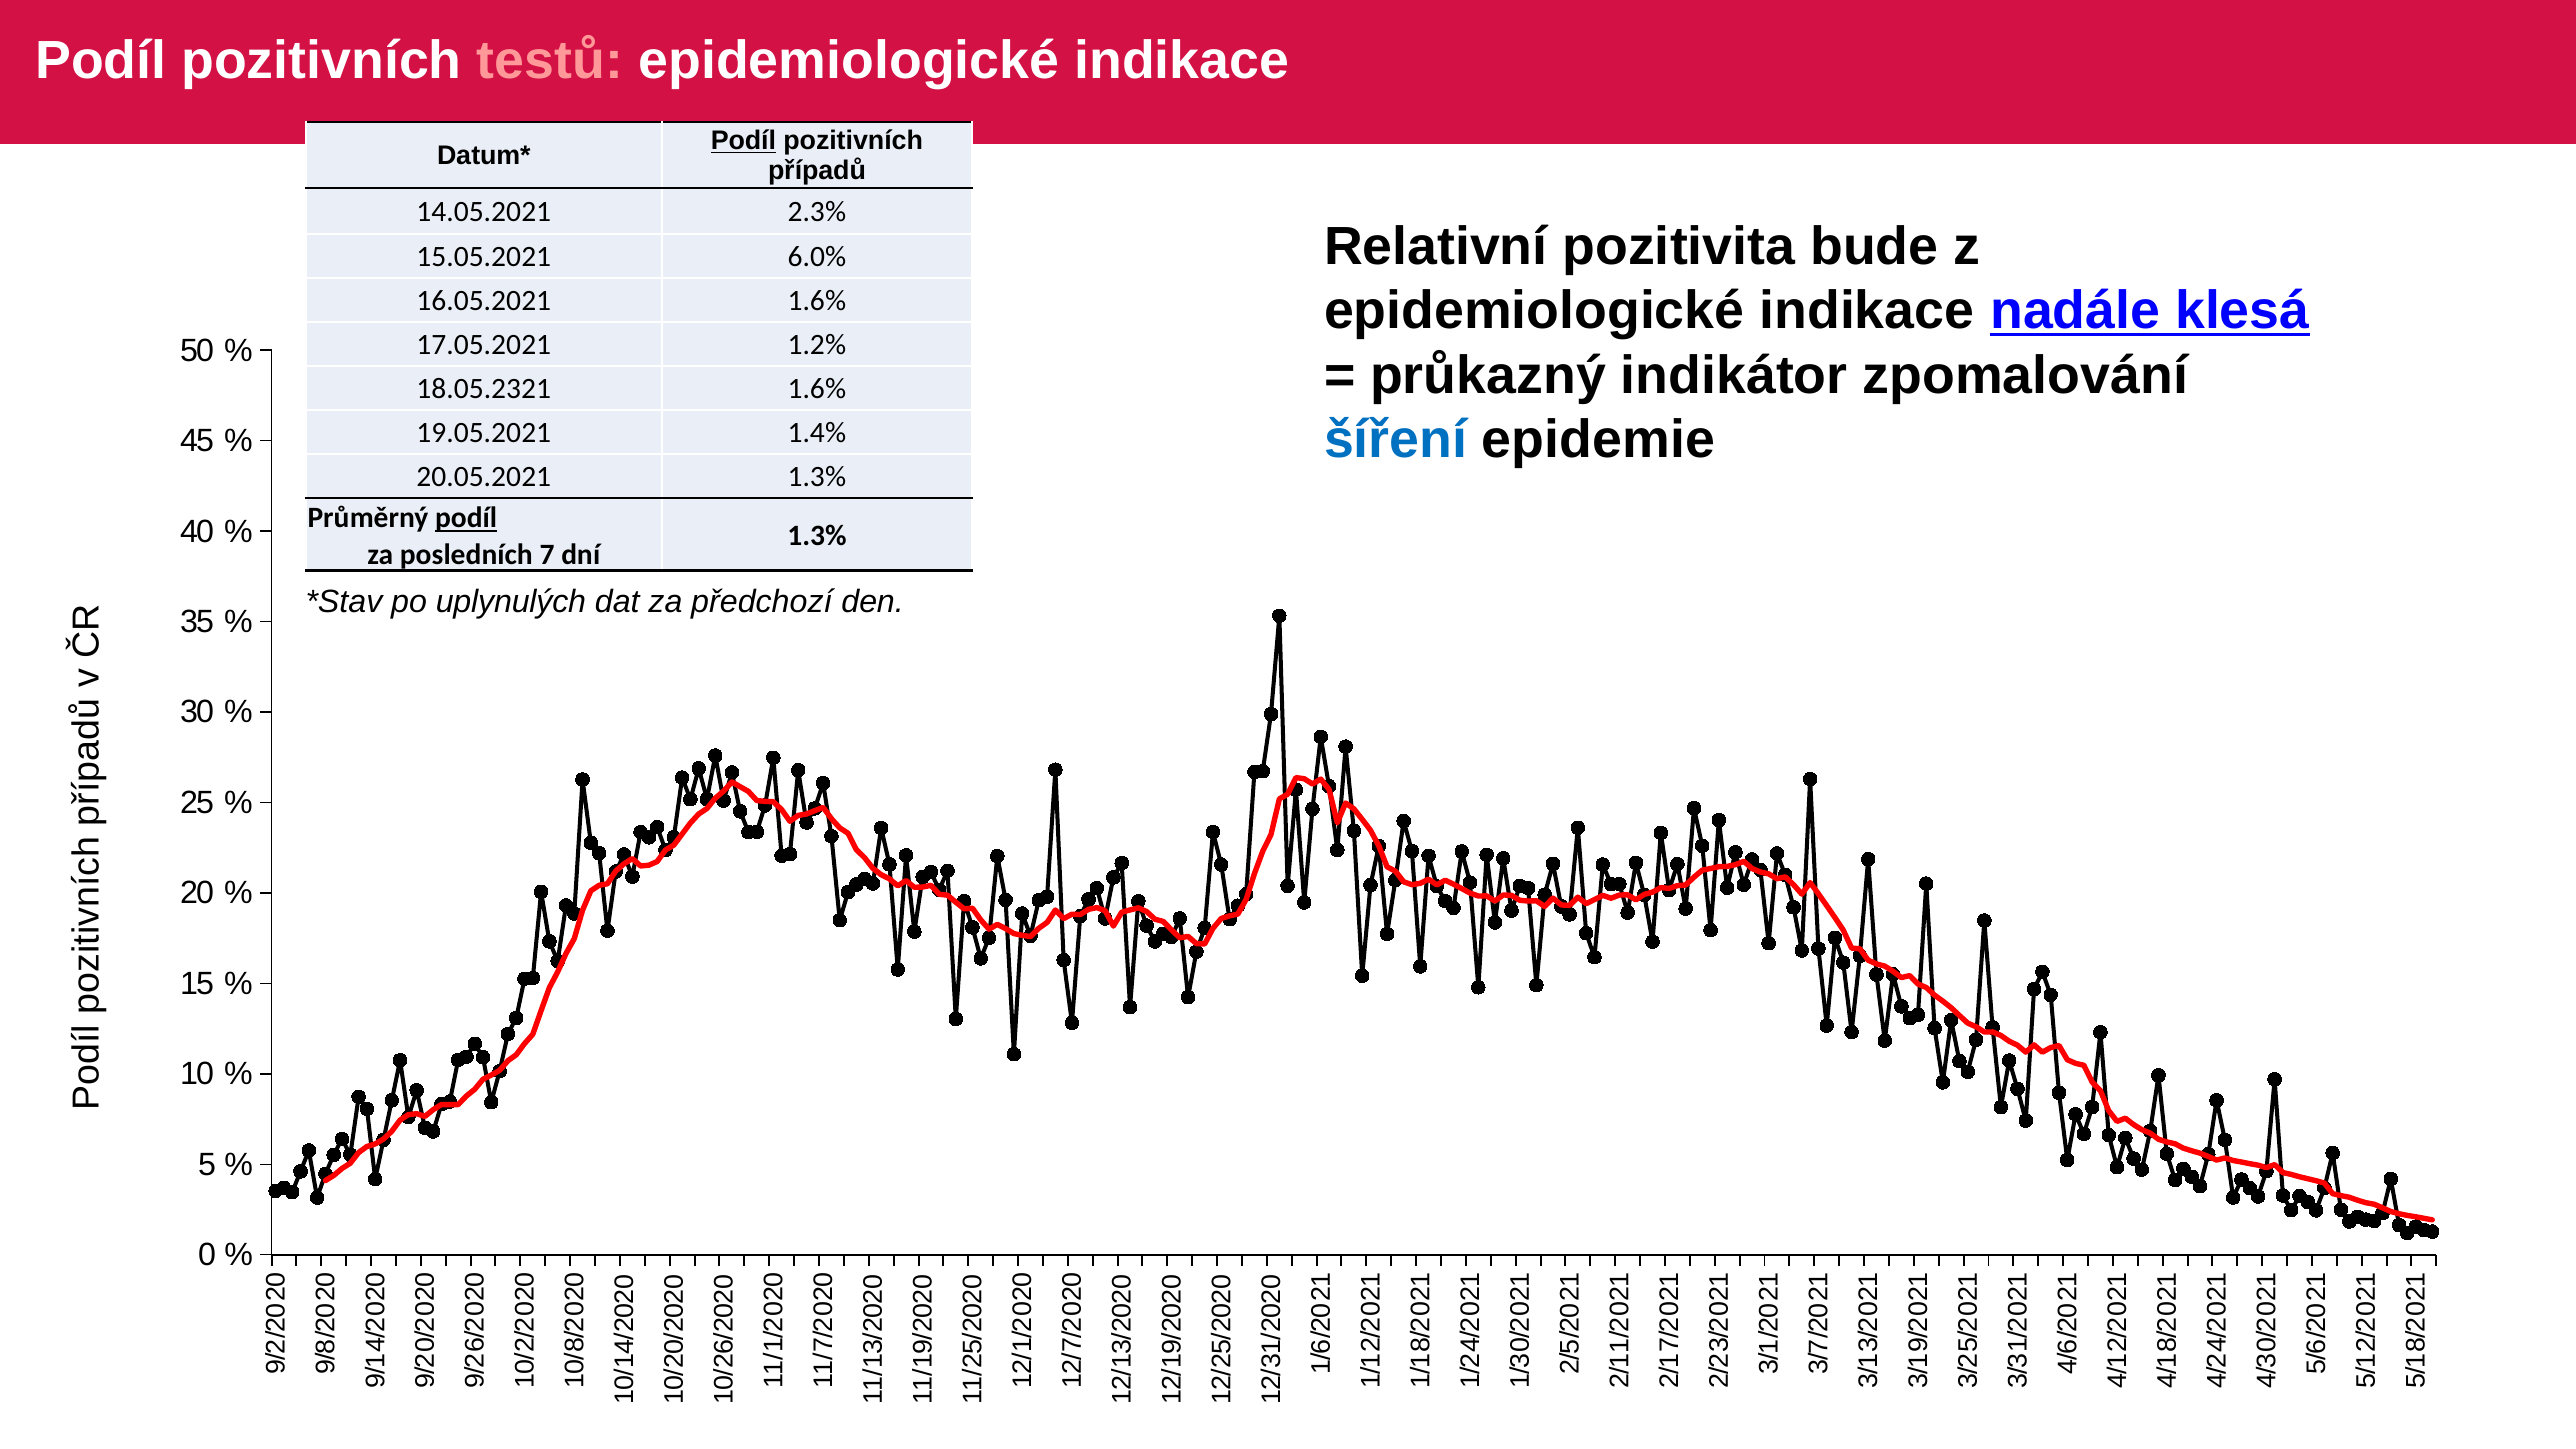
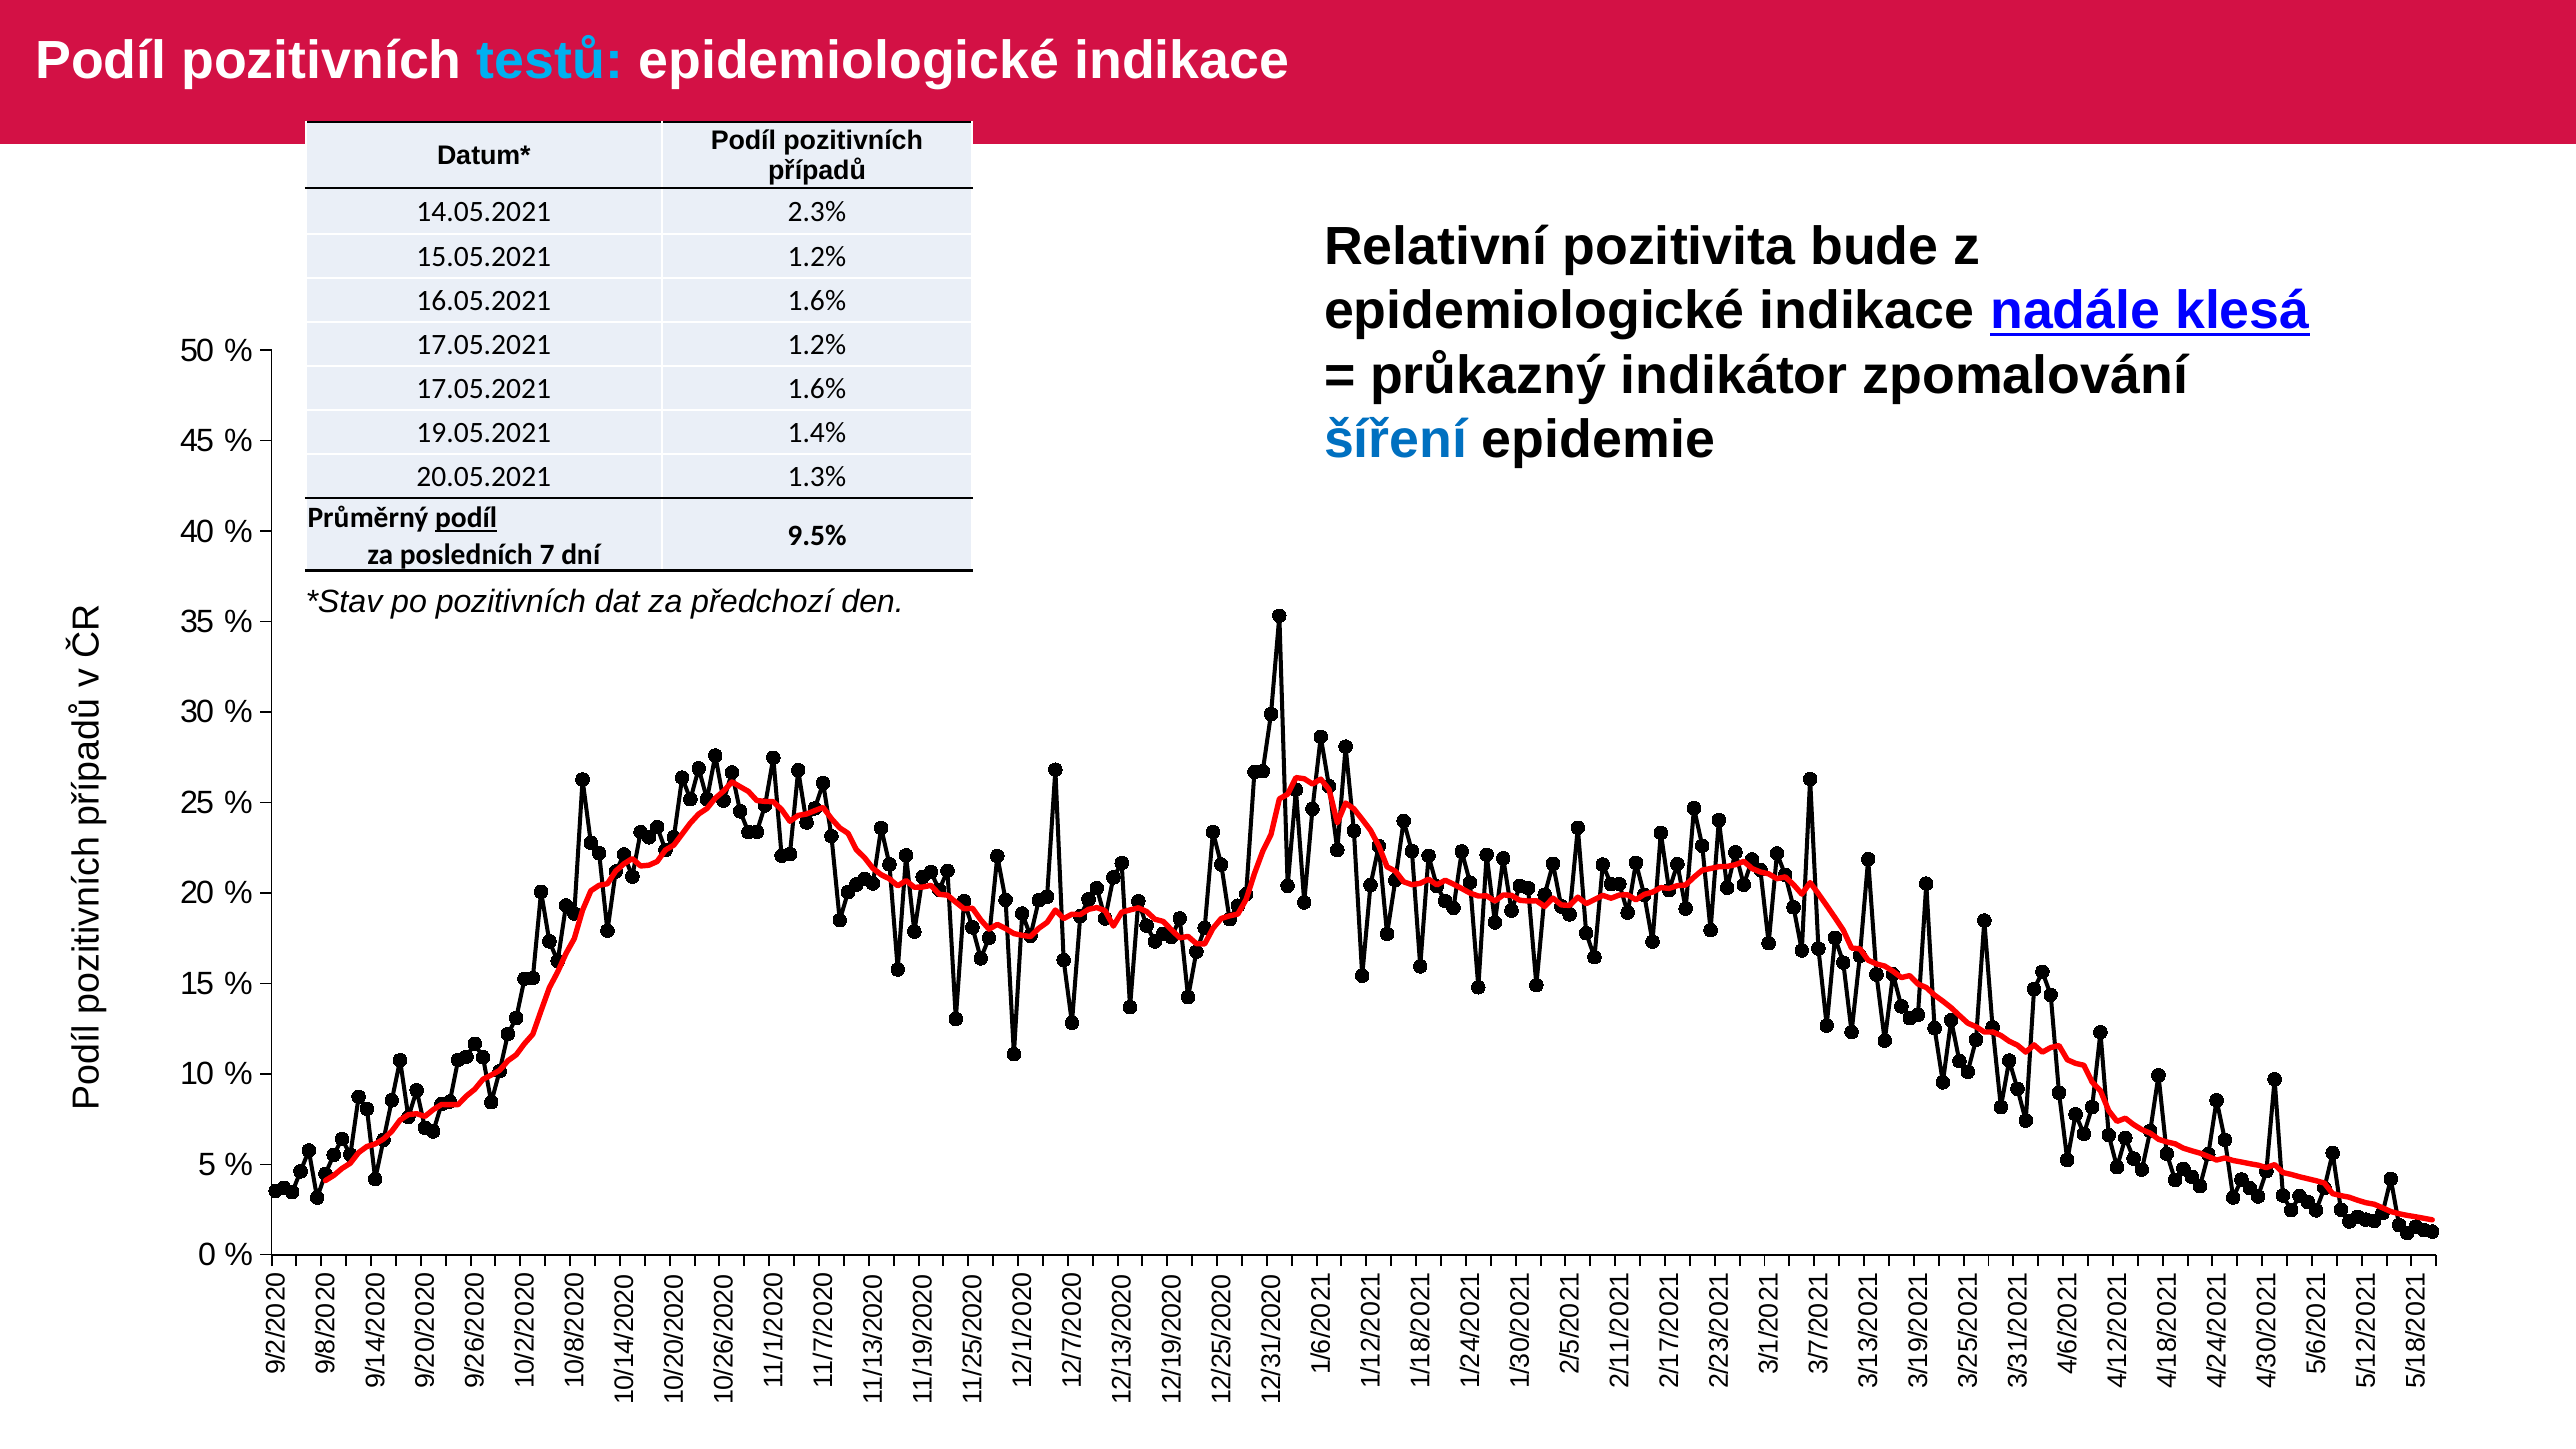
testů colour: pink -> light blue
Podíl at (743, 141) underline: present -> none
15.05.2021 6.0%: 6.0% -> 1.2%
18.05.2321 at (484, 389): 18.05.2321 -> 17.05.2021
1.3% at (817, 535): 1.3% -> 9.5%
po uplynulých: uplynulých -> pozitivních
